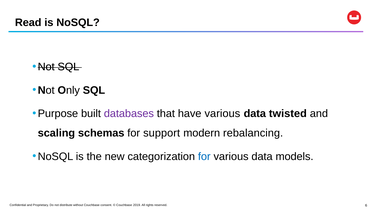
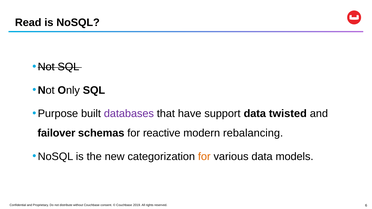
have various: various -> support
scaling: scaling -> failover
support: support -> reactive
for at (204, 157) colour: blue -> orange
